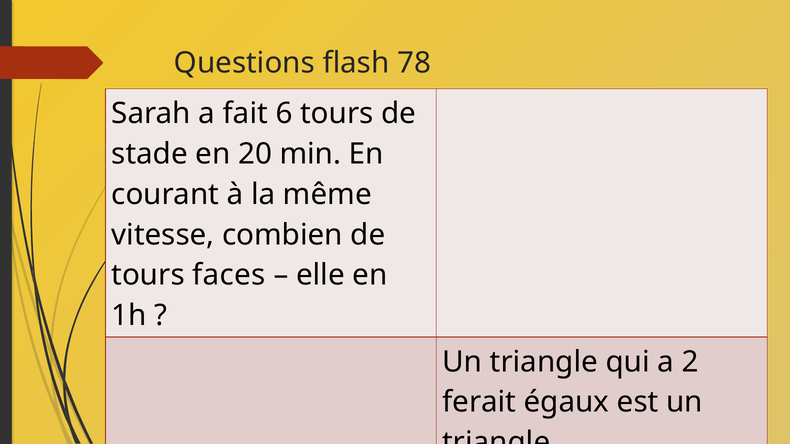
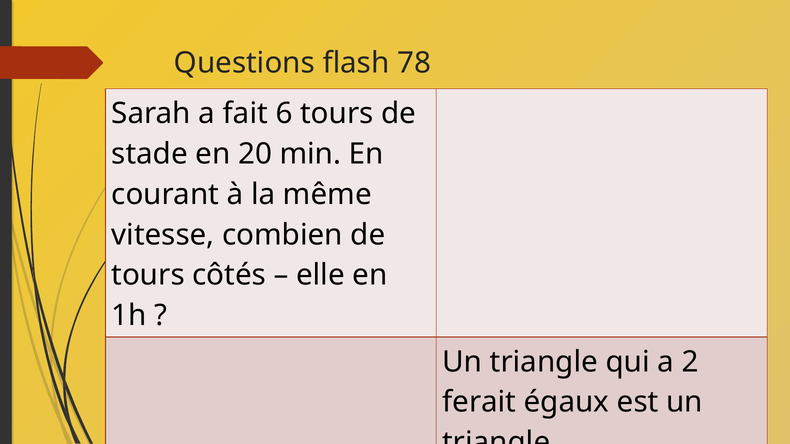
faces: faces -> côtés
